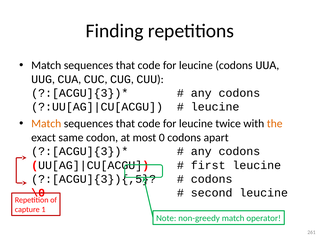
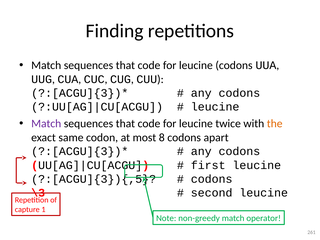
Match at (46, 124) colour: orange -> purple
0: 0 -> 8
\0: \0 -> \3
